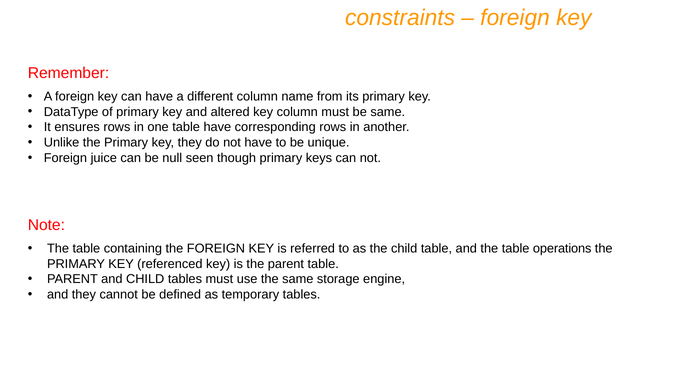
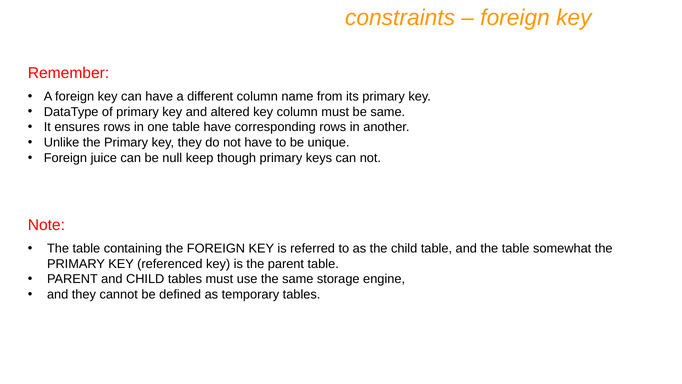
seen: seen -> keep
operations: operations -> somewhat
